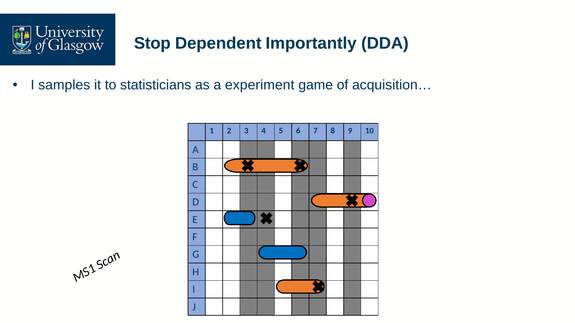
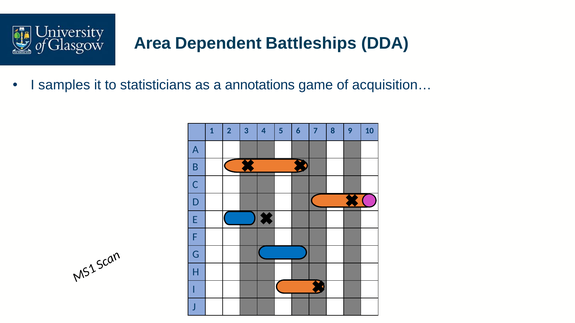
Stop: Stop -> Area
Importantly: Importantly -> Battleships
experiment: experiment -> annotations
